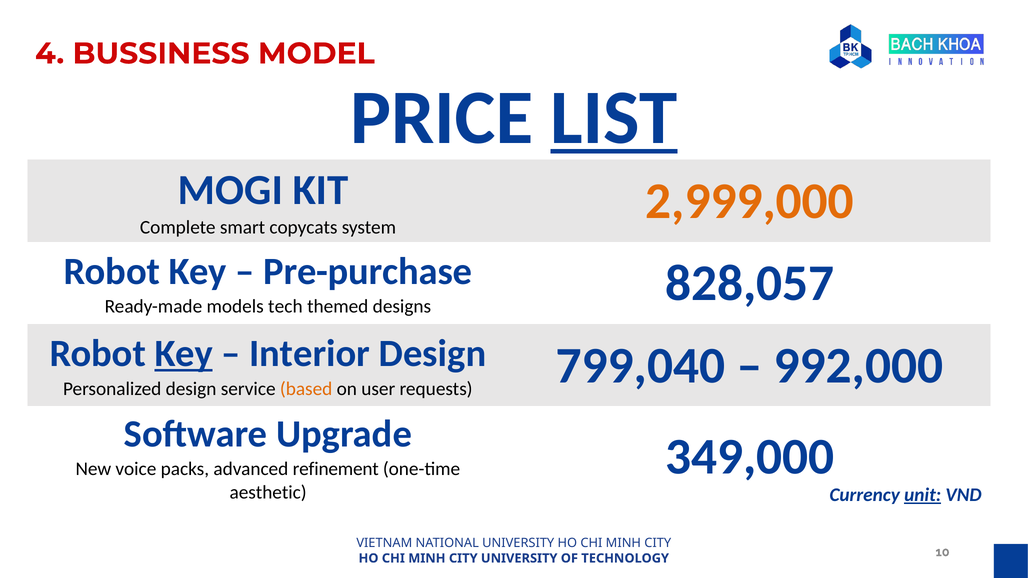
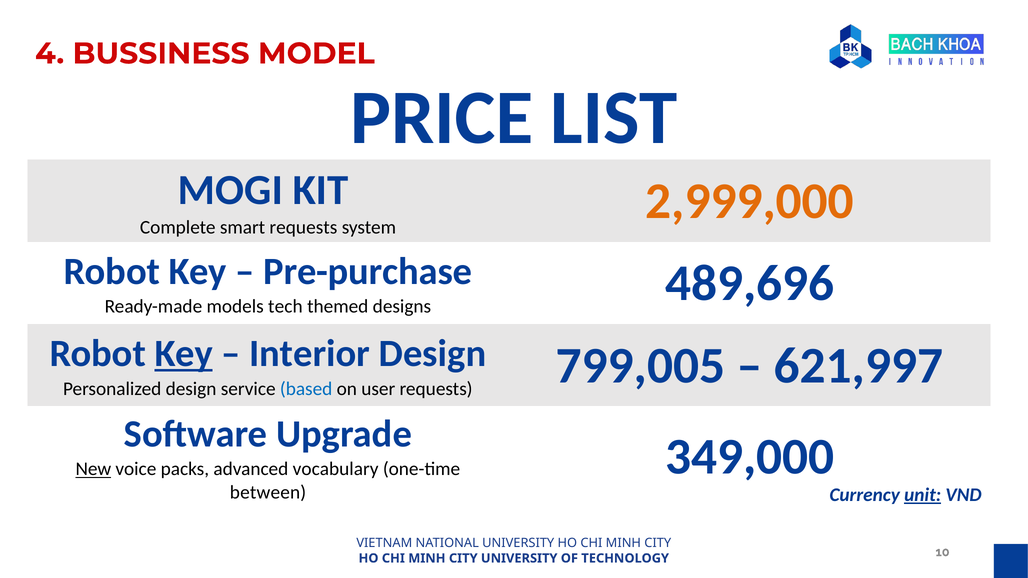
LIST underline: present -> none
smart copycats: copycats -> requests
828,057: 828,057 -> 489,696
based colour: orange -> blue
799,040: 799,040 -> 799,005
992,000: 992,000 -> 621,997
New underline: none -> present
refinement: refinement -> vocabulary
aesthetic: aesthetic -> between
